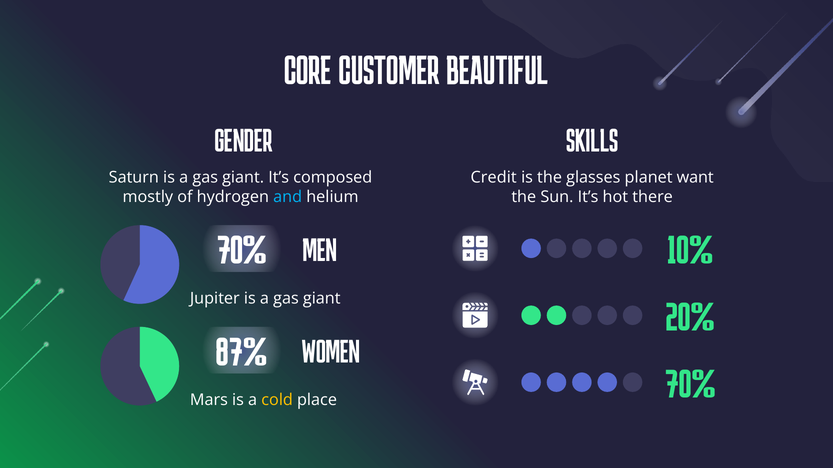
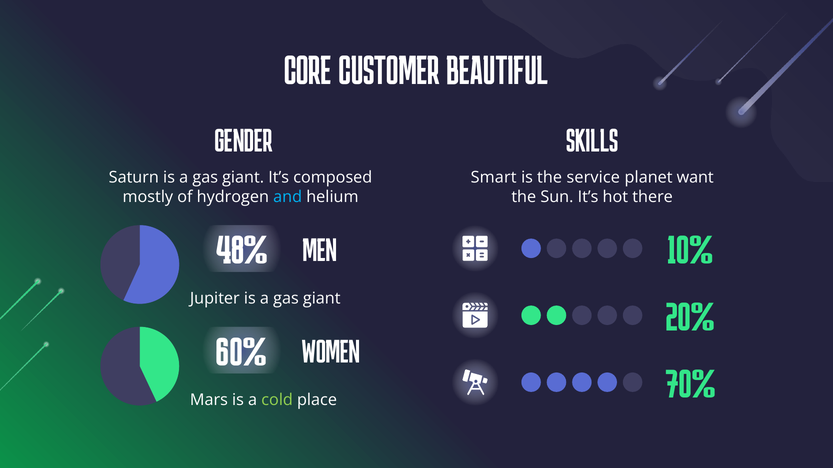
Credit: Credit -> Smart
glasses: glasses -> service
70% at (242, 249): 70% -> 48%
87%: 87% -> 60%
cold colour: yellow -> light green
